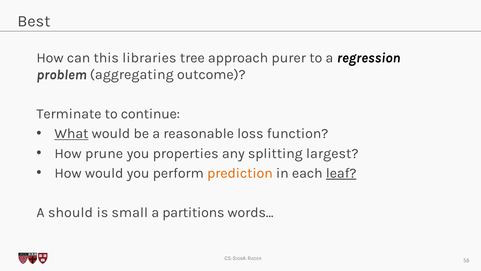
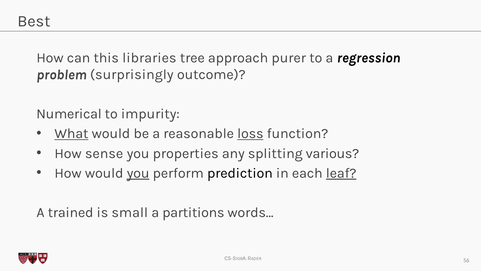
aggregating: aggregating -> surprisingly
Terminate: Terminate -> Numerical
continue: continue -> impurity
loss underline: none -> present
prune: prune -> sense
largest: largest -> various
you at (138, 173) underline: none -> present
prediction colour: orange -> black
should: should -> trained
